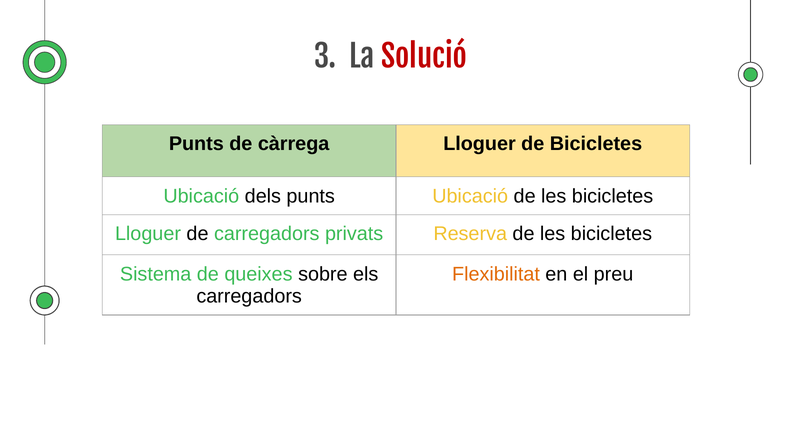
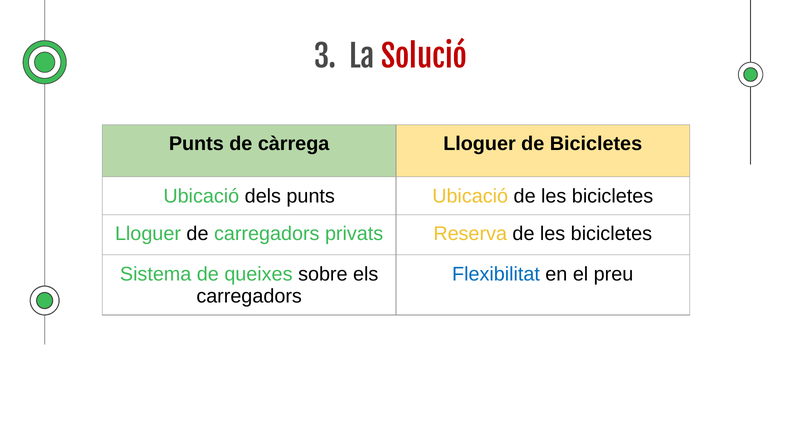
Flexibilitat colour: orange -> blue
